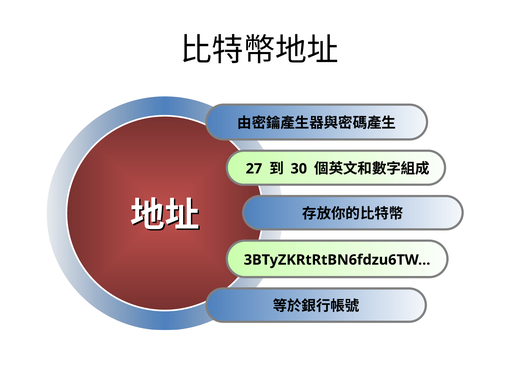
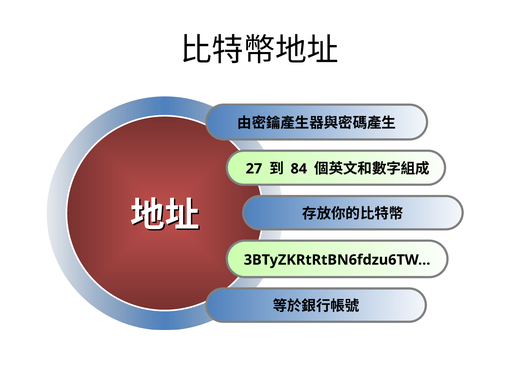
30: 30 -> 84
